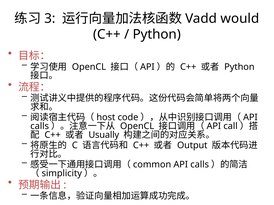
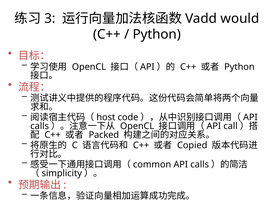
Usually: Usually -> Packed
Output: Output -> Copied
